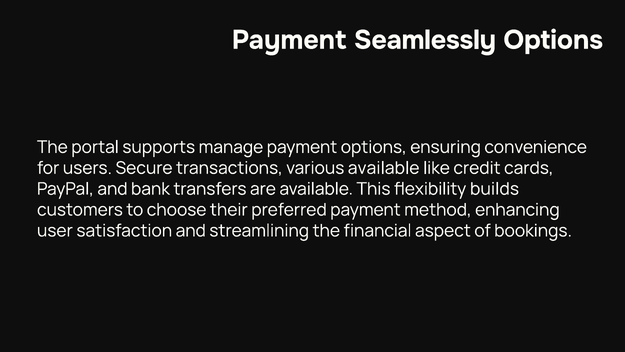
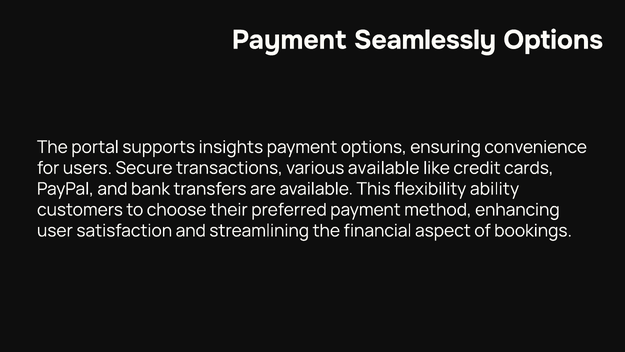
manage: manage -> insights
builds: builds -> ability
